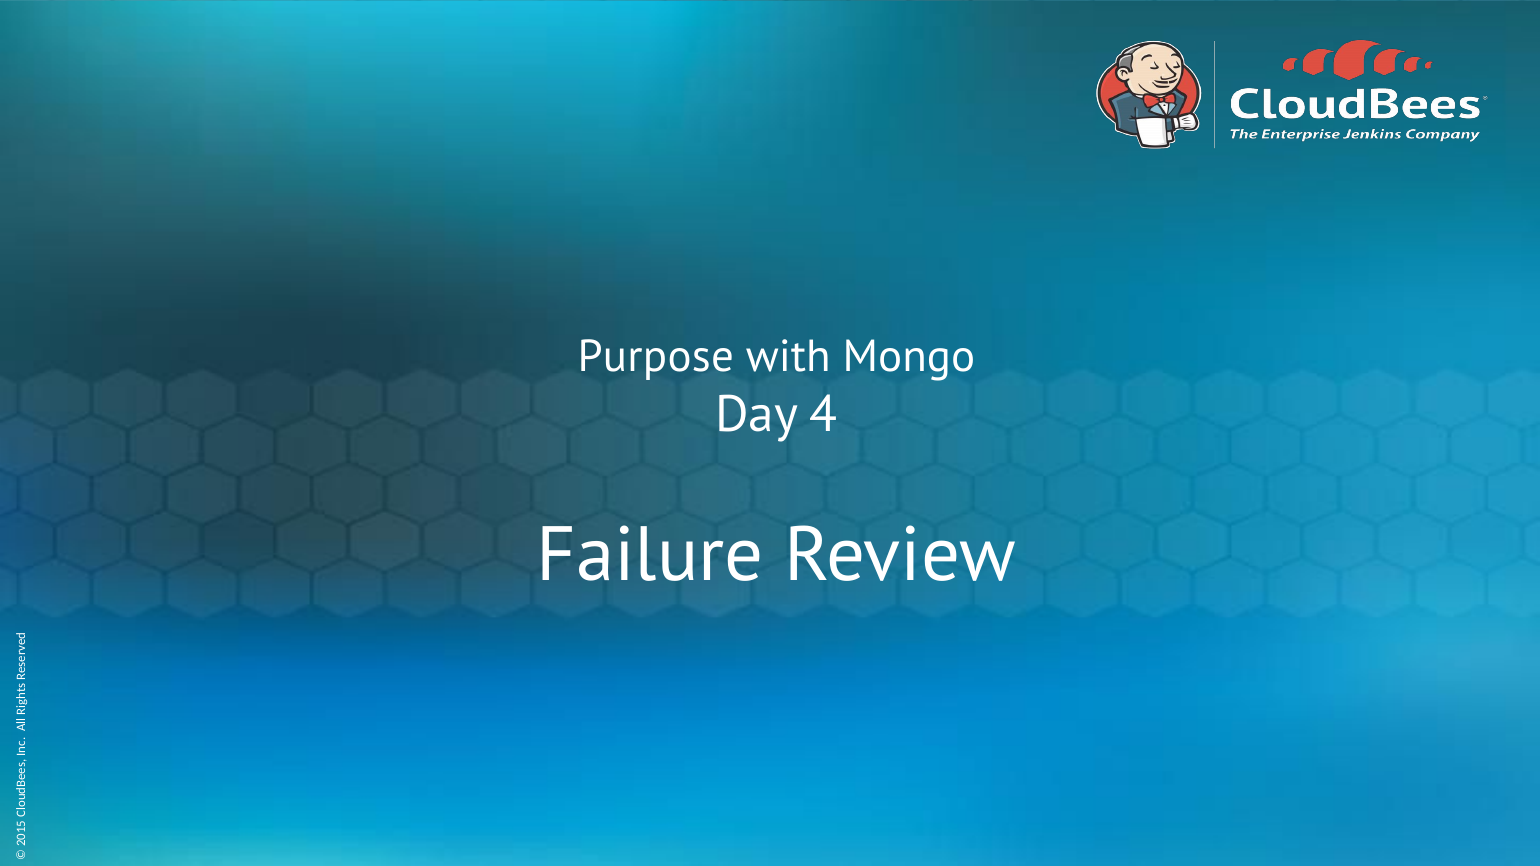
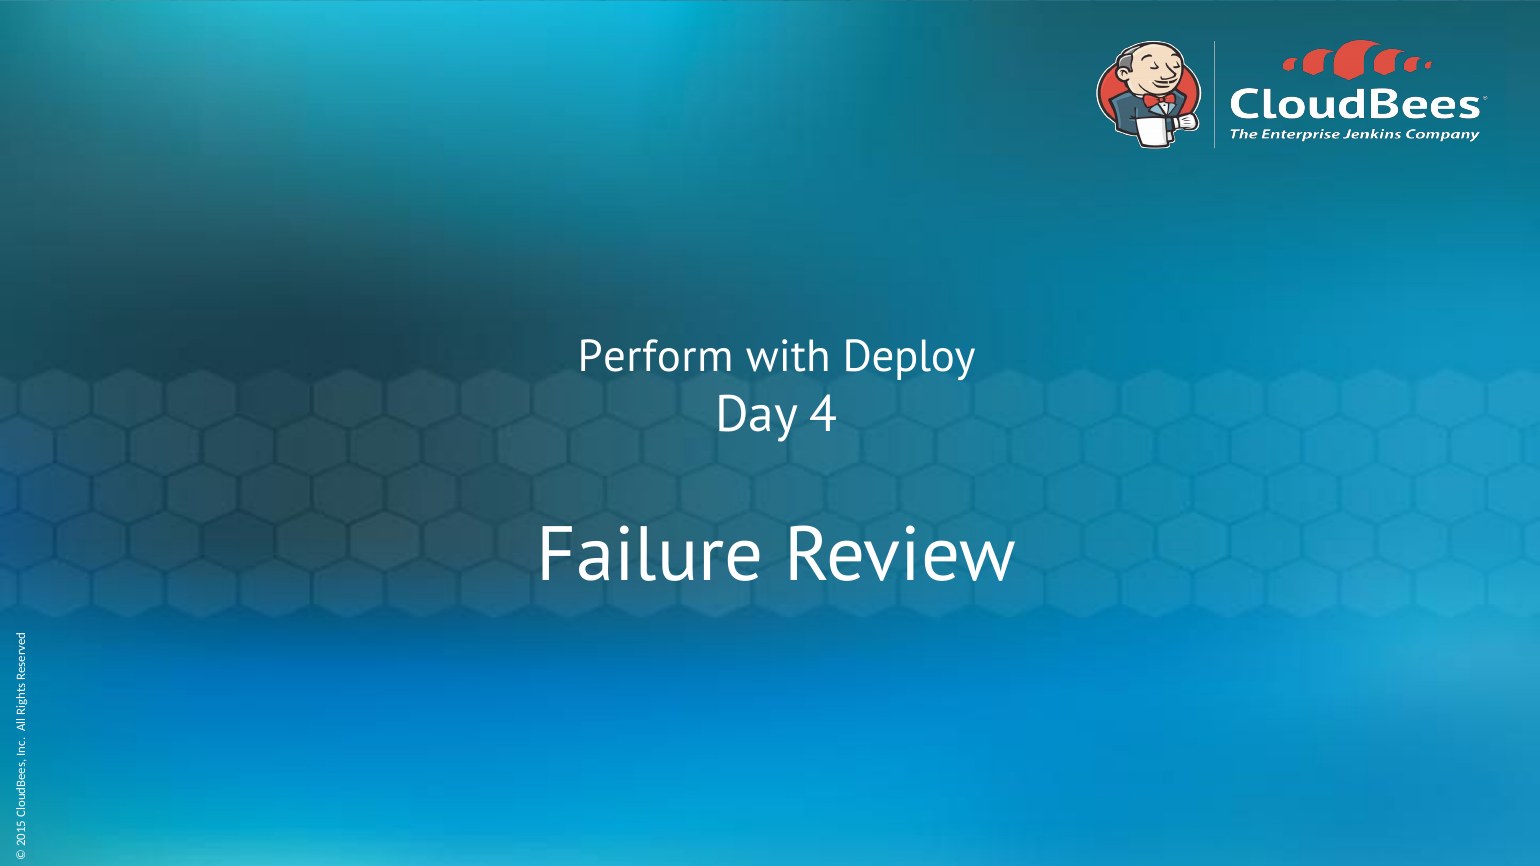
Purpose: Purpose -> Perform
Mongo: Mongo -> Deploy
